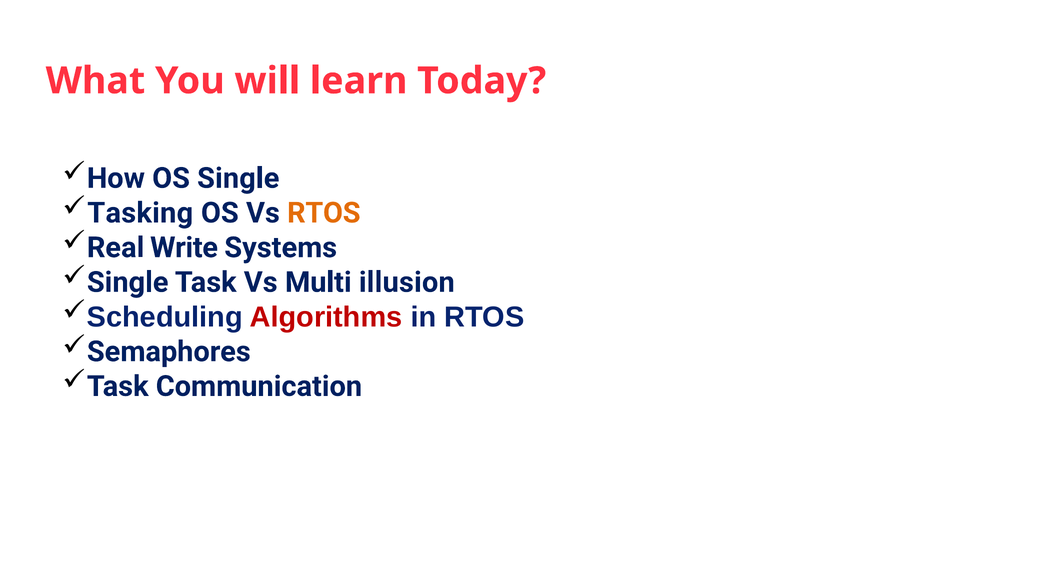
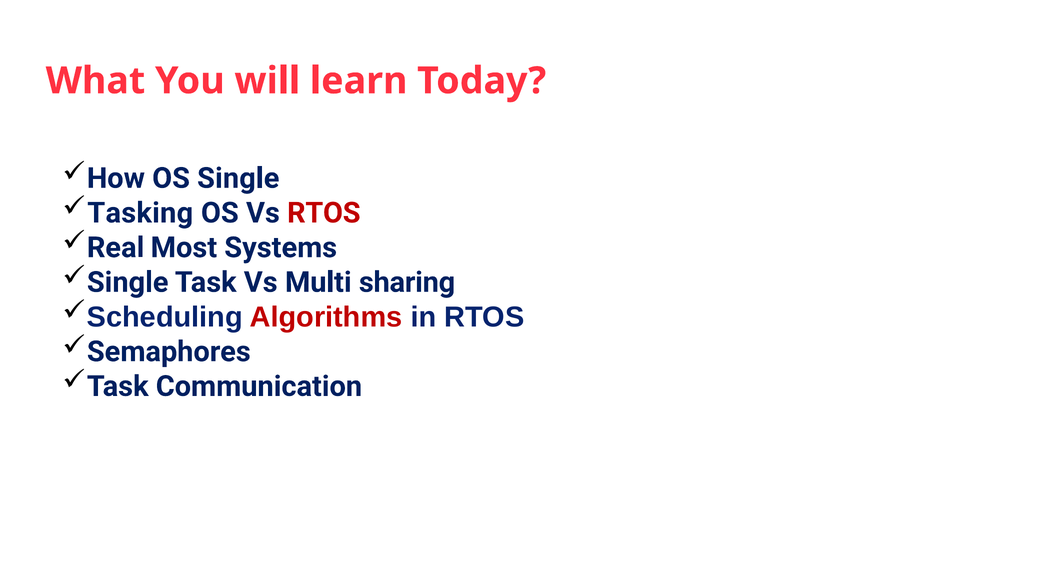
RTOS at (324, 213) colour: orange -> red
Write: Write -> Most
illusion: illusion -> sharing
